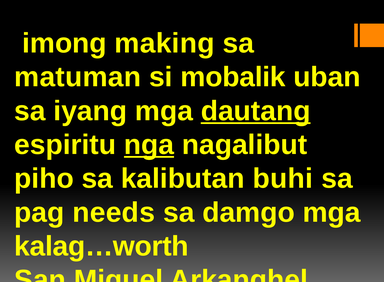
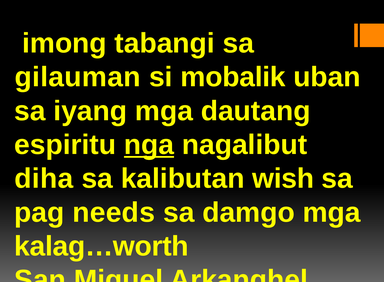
making: making -> tabangi
matuman: matuman -> gilauman
dautang underline: present -> none
piho: piho -> diha
buhi: buhi -> wish
